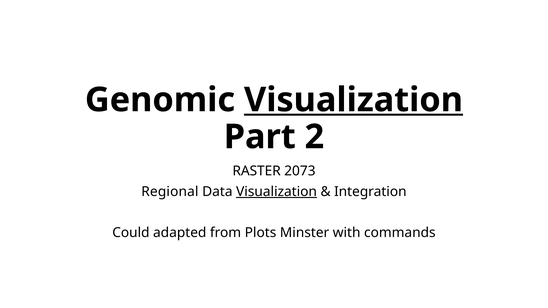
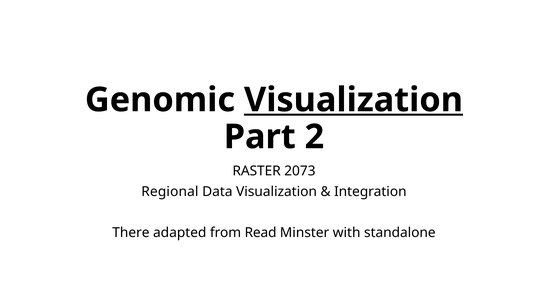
Visualization at (277, 192) underline: present -> none
Could: Could -> There
Plots: Plots -> Read
commands: commands -> standalone
